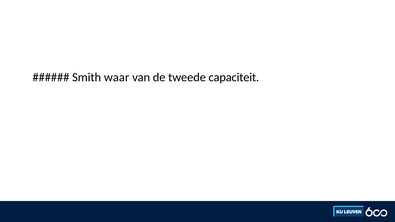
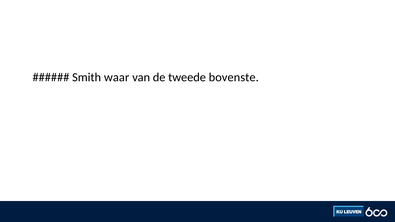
capaciteit: capaciteit -> bovenste
